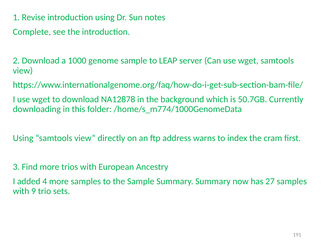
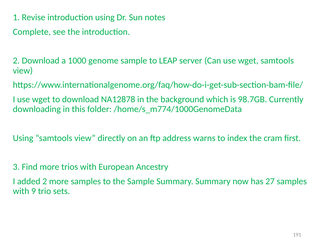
50.7GB: 50.7GB -> 98.7GB
added 4: 4 -> 2
